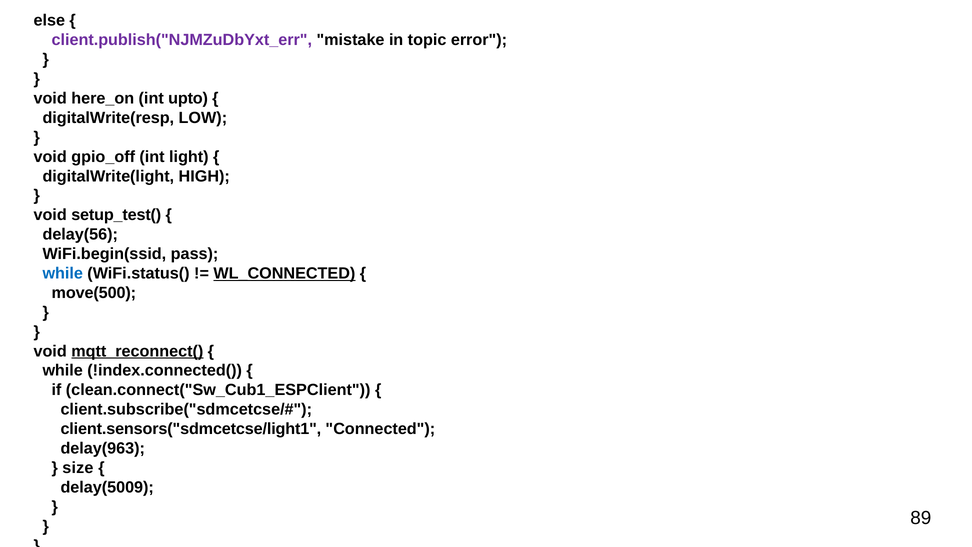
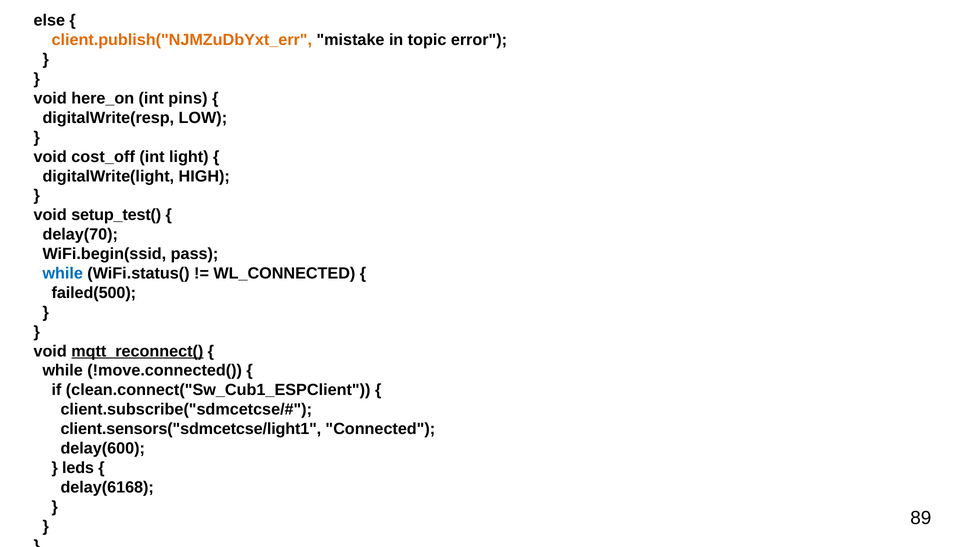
client.publish("NJMZuDbYxt_err colour: purple -> orange
upto: upto -> pins
gpio_off: gpio_off -> cost_off
delay(56: delay(56 -> delay(70
WL_CONNECTED underline: present -> none
move(500: move(500 -> failed(500
!index.connected(: !index.connected( -> !move.connected(
delay(963: delay(963 -> delay(600
size: size -> leds
delay(5009: delay(5009 -> delay(6168
